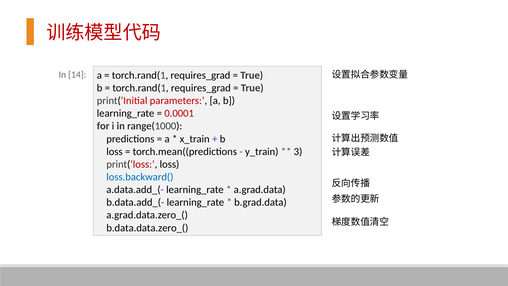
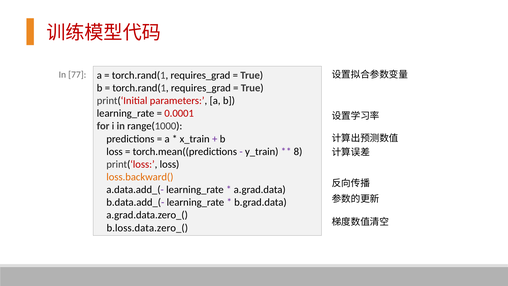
14: 14 -> 77
3: 3 -> 8
loss.backward( colour: blue -> orange
b.data.data.zero_(: b.data.data.zero_( -> b.loss.data.zero_(
